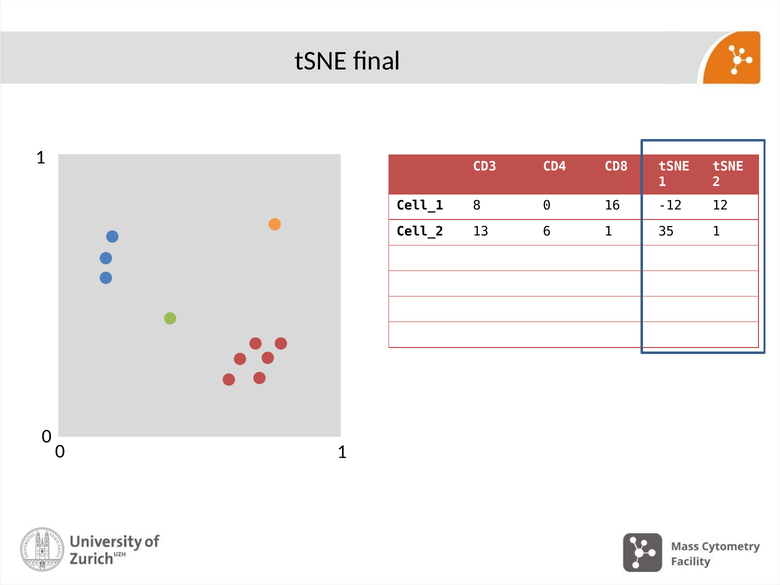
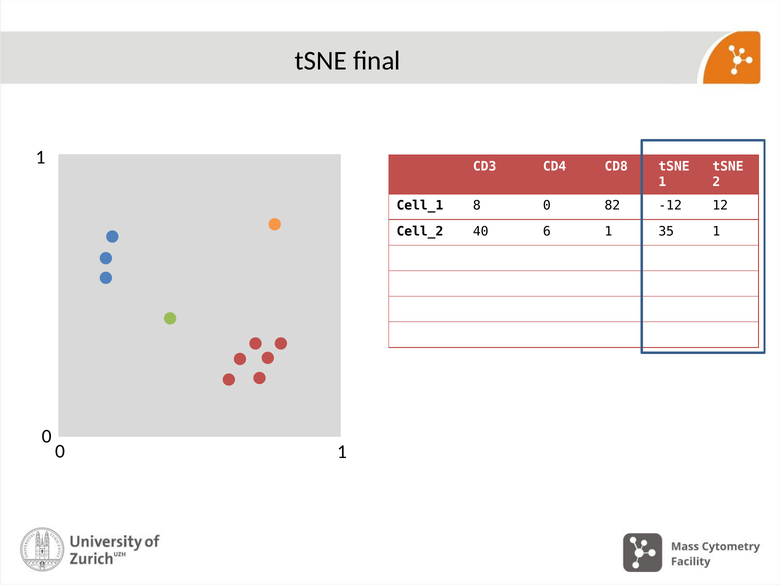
16: 16 -> 82
13: 13 -> 40
